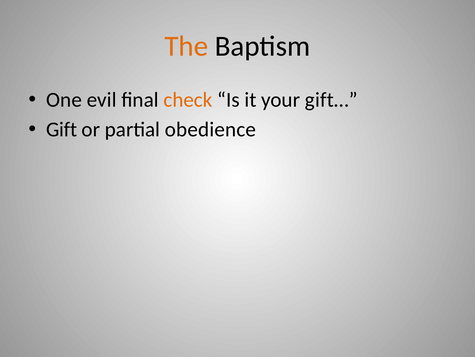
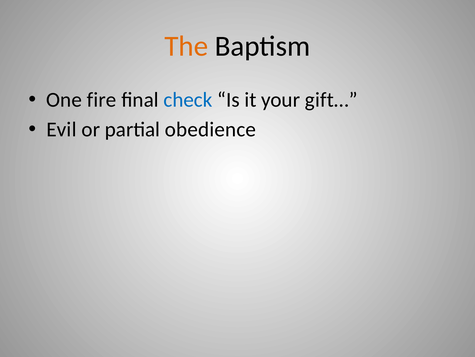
evil: evil -> fire
check colour: orange -> blue
Gift: Gift -> Evil
